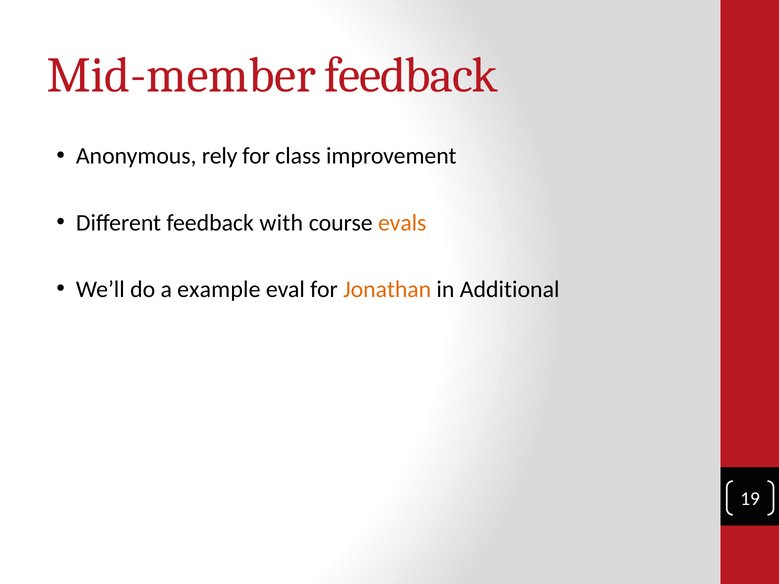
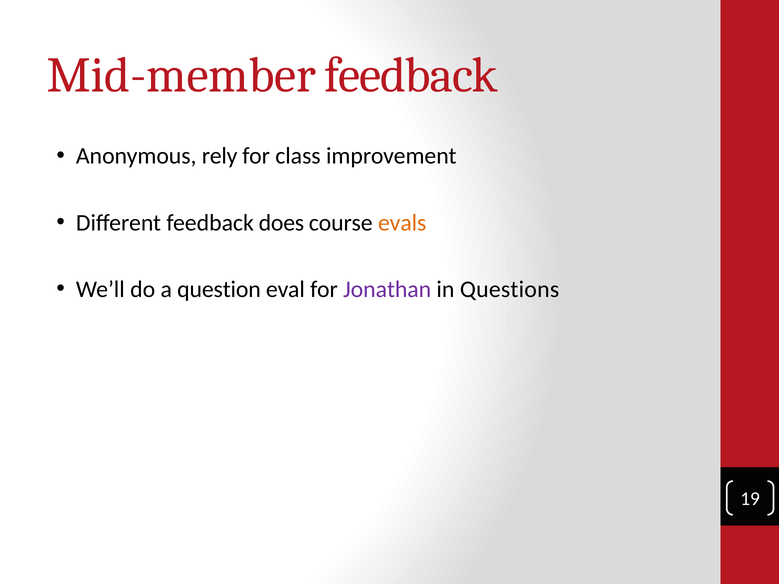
with: with -> does
example: example -> question
Jonathan colour: orange -> purple
Additional: Additional -> Questions
